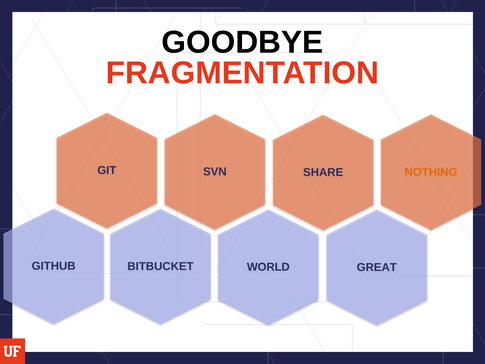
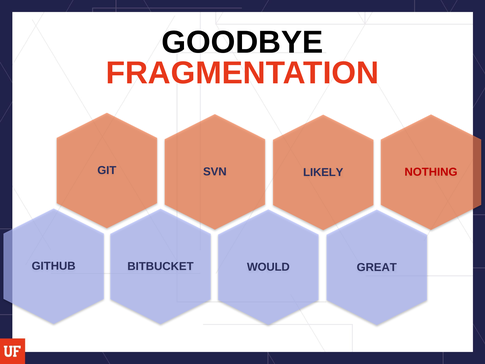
NOTHING colour: orange -> red
SHARE: SHARE -> LIKELY
WORLD: WORLD -> WOULD
